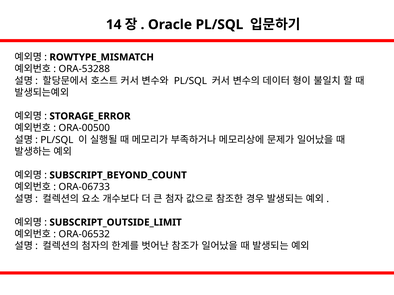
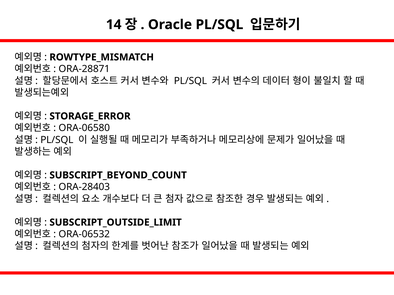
ORA-53288: ORA-53288 -> ORA-28871
ORA-00500: ORA-00500 -> ORA-06580
ORA-06733: ORA-06733 -> ORA-28403
